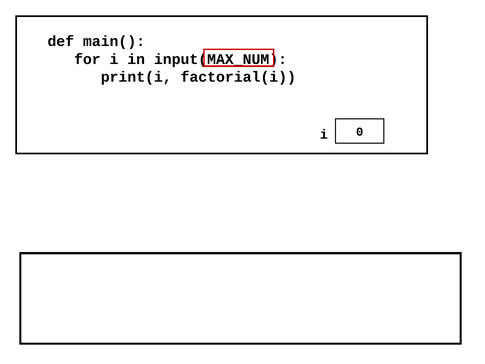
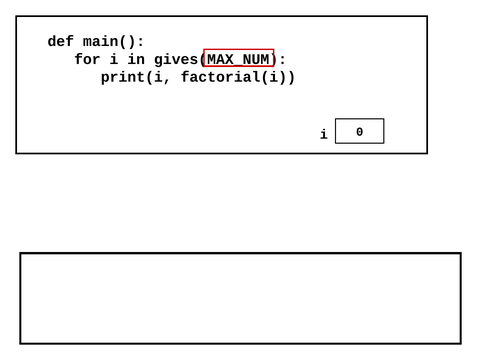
input(MAX_NUM: input(MAX_NUM -> gives(MAX_NUM
